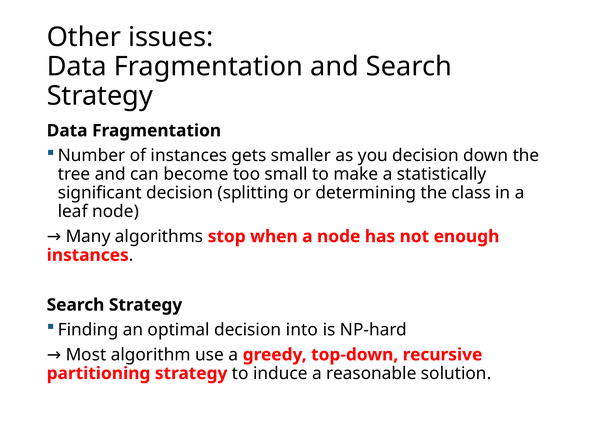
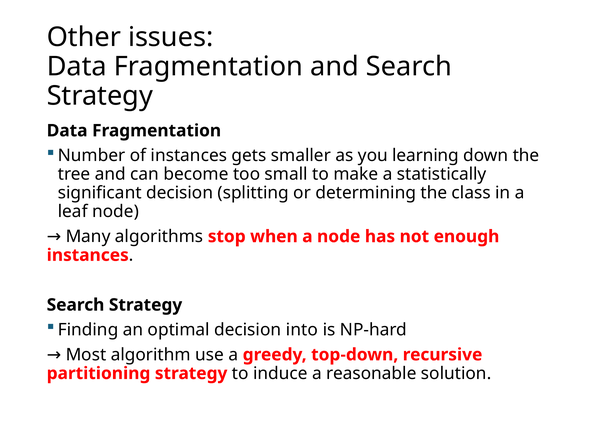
you decision: decision -> learning
